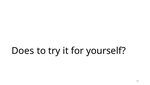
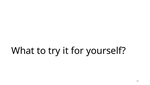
Does: Does -> What
